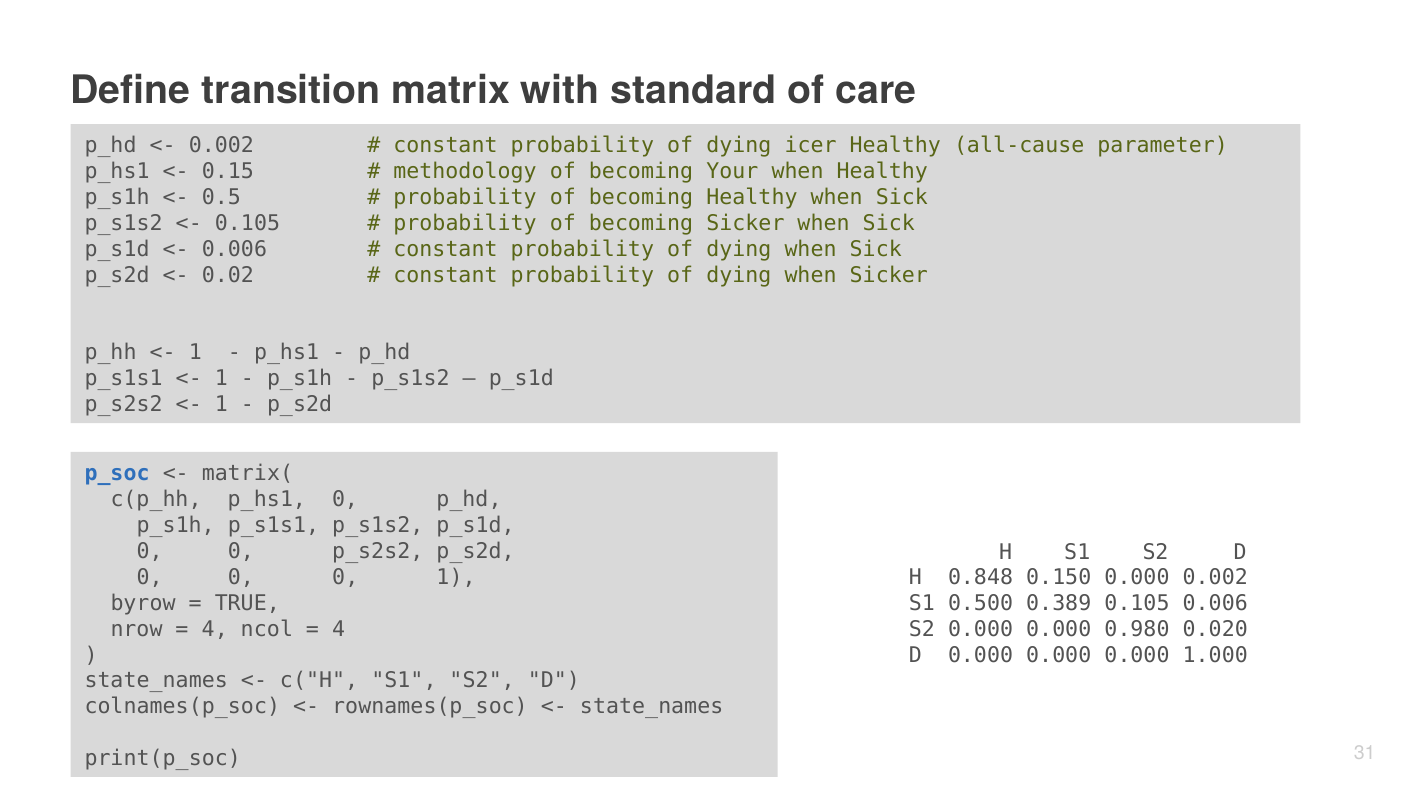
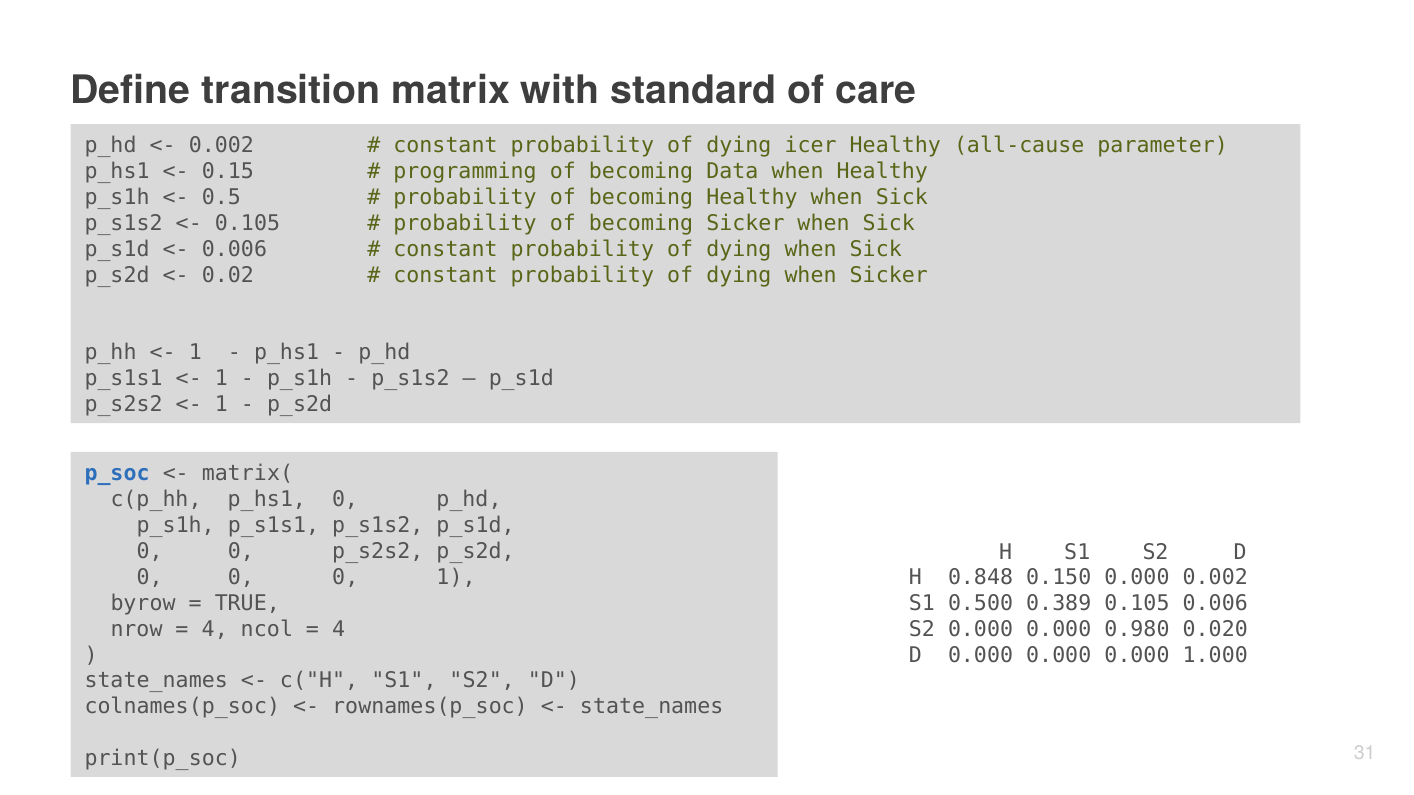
methodology: methodology -> programming
Your: Your -> Data
